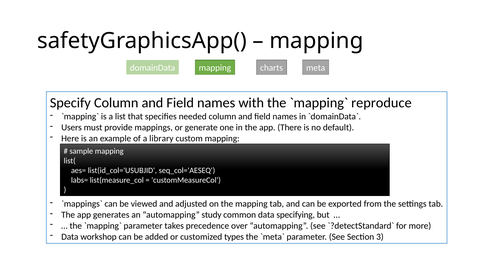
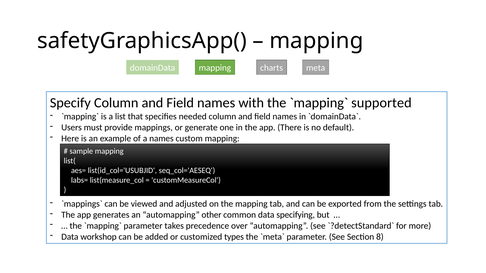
reproduce: reproduce -> supported
a library: library -> names
study: study -> other
3: 3 -> 8
